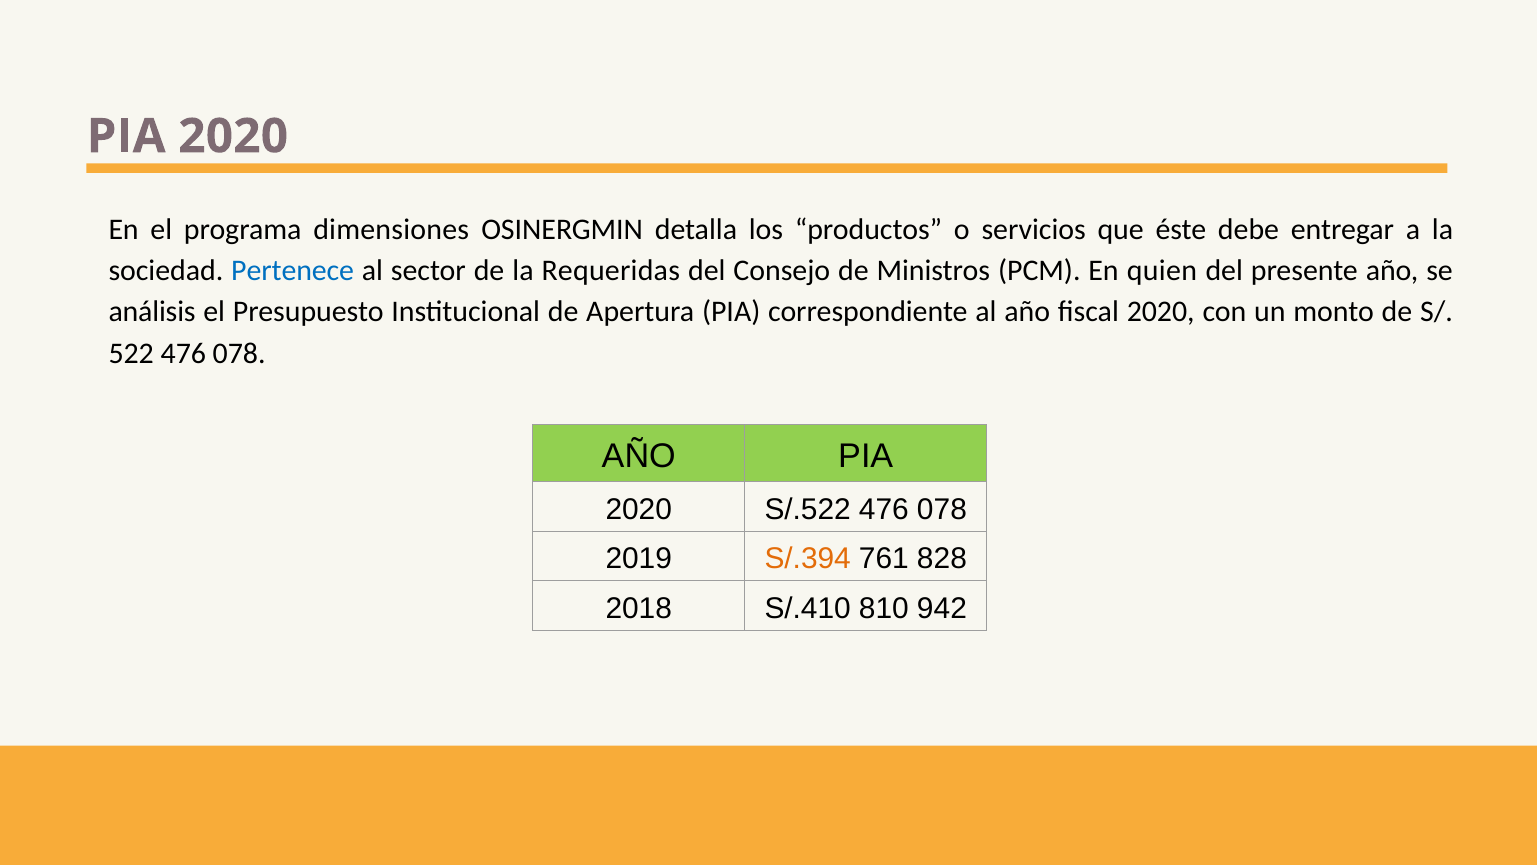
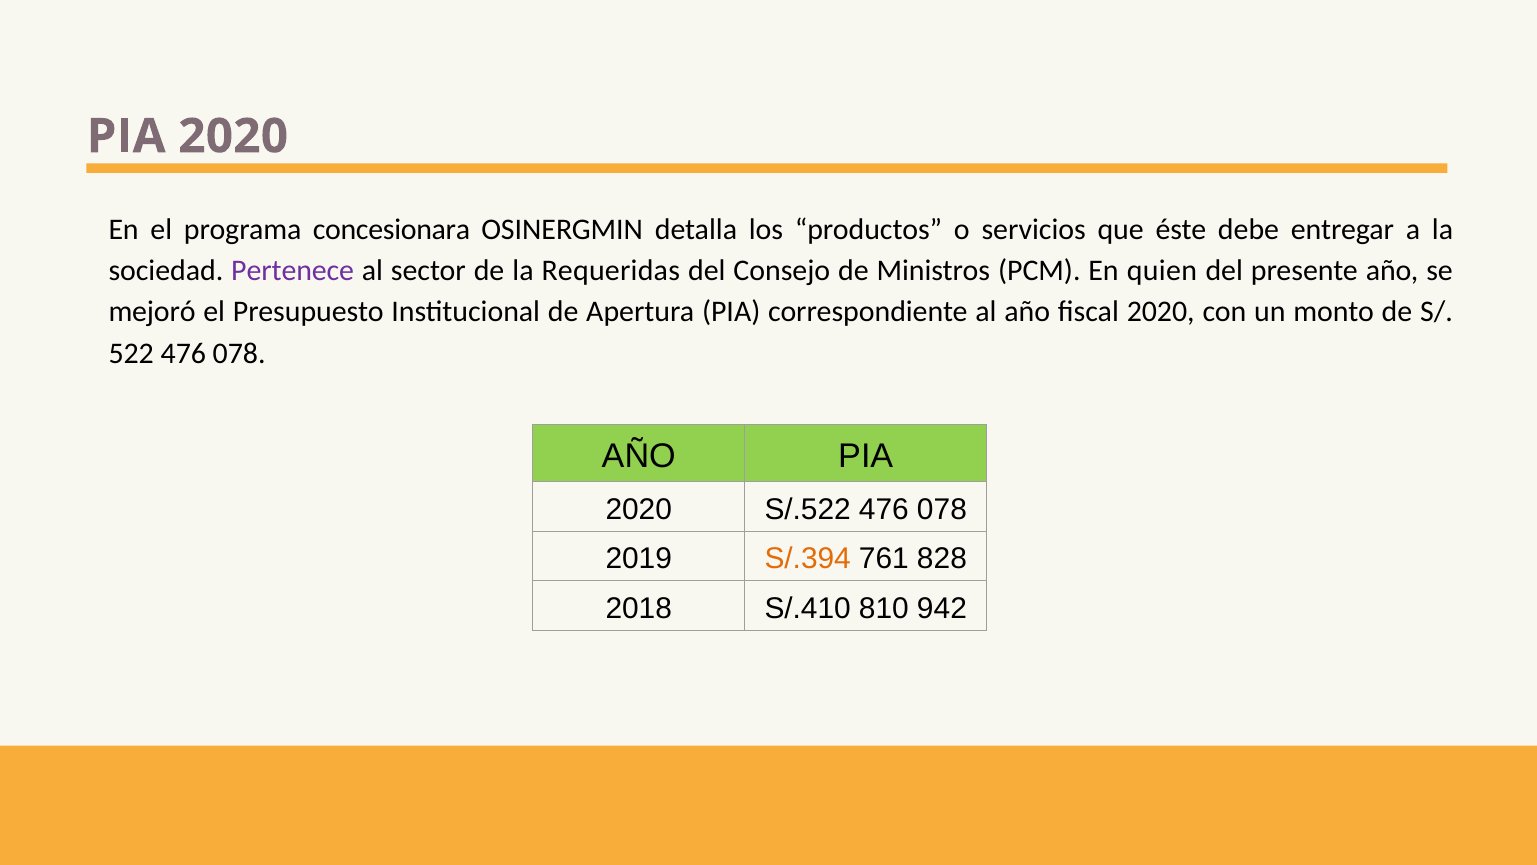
dimensiones: dimensiones -> concesionara
Pertenece colour: blue -> purple
análisis: análisis -> mejoró
